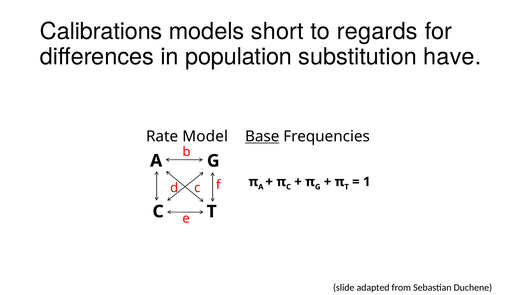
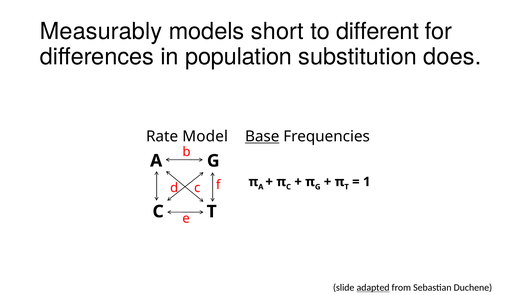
Calibrations: Calibrations -> Measurably
regards: regards -> different
have: have -> does
adapted underline: none -> present
